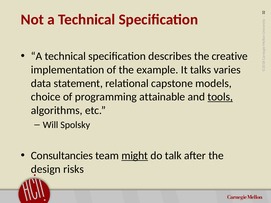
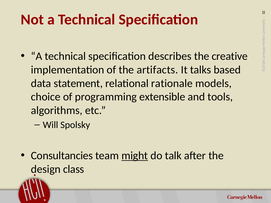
example: example -> artifacts
varies: varies -> based
capstone: capstone -> rationale
attainable: attainable -> extensible
tools underline: present -> none
risks: risks -> class
